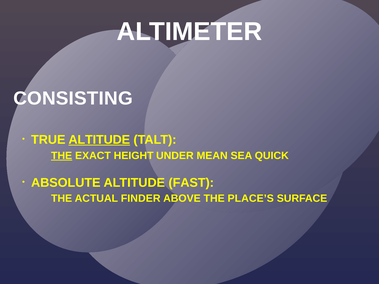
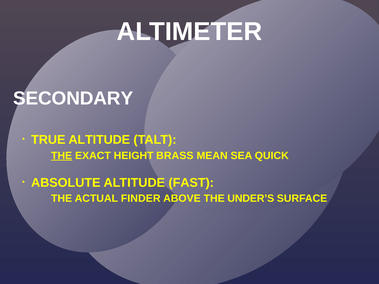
CONSISTING: CONSISTING -> SECONDARY
ALTITUDE at (99, 140) underline: present -> none
UNDER: UNDER -> BRASS
PLACE’S: PLACE’S -> UNDER’S
